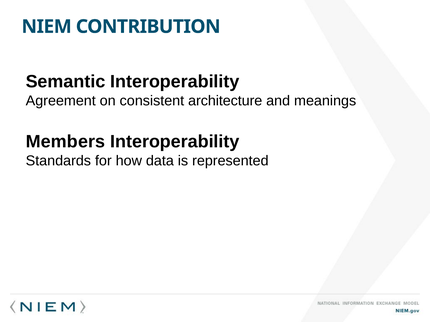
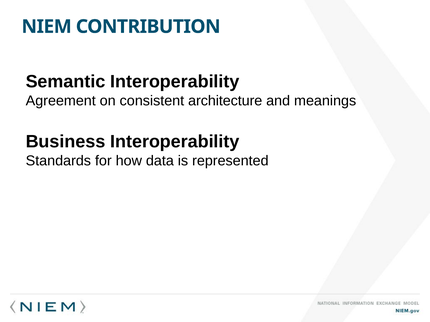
Members: Members -> Business
